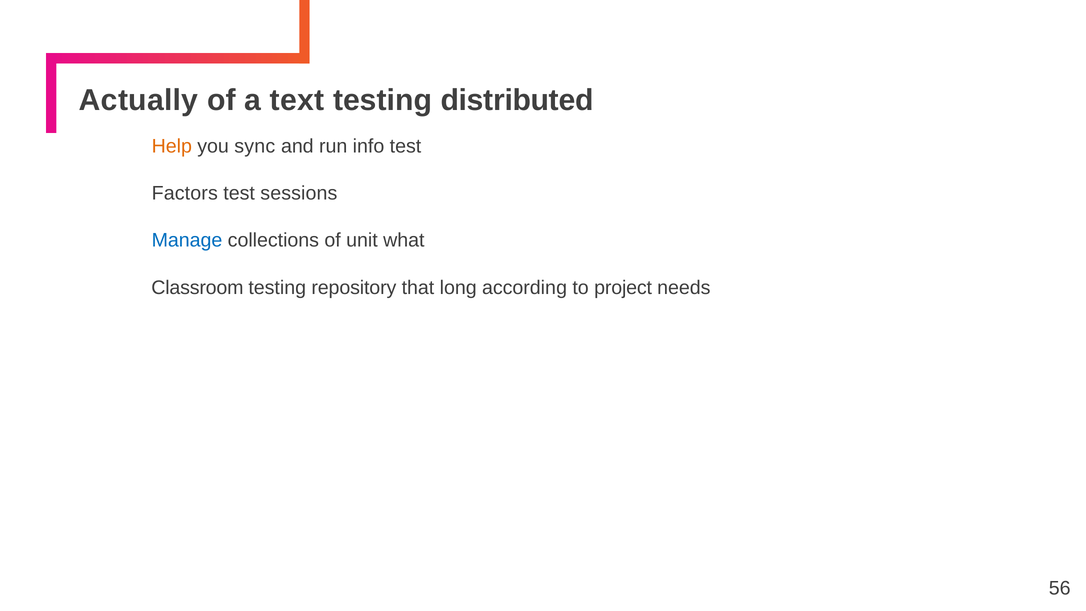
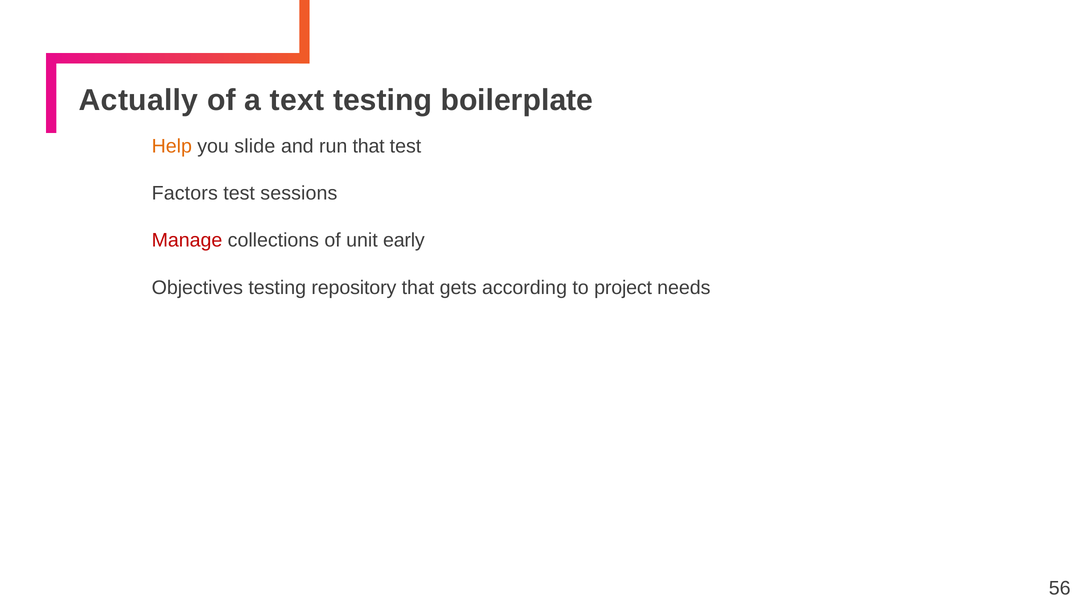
distributed: distributed -> boilerplate
sync: sync -> slide
run info: info -> that
Manage colour: blue -> red
what: what -> early
Classroom: Classroom -> Objectives
long: long -> gets
